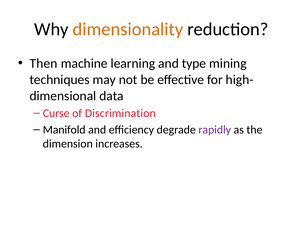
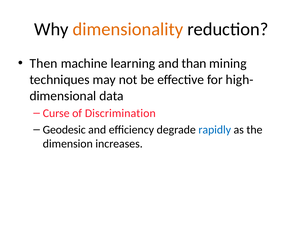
type: type -> than
Manifold: Manifold -> Geodesic
rapidly colour: purple -> blue
